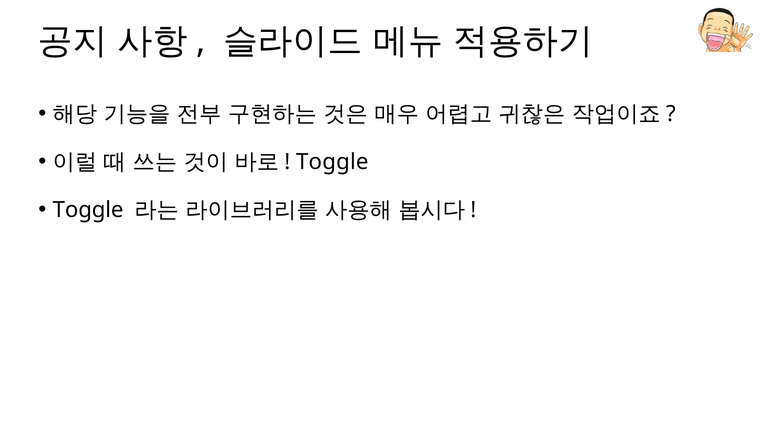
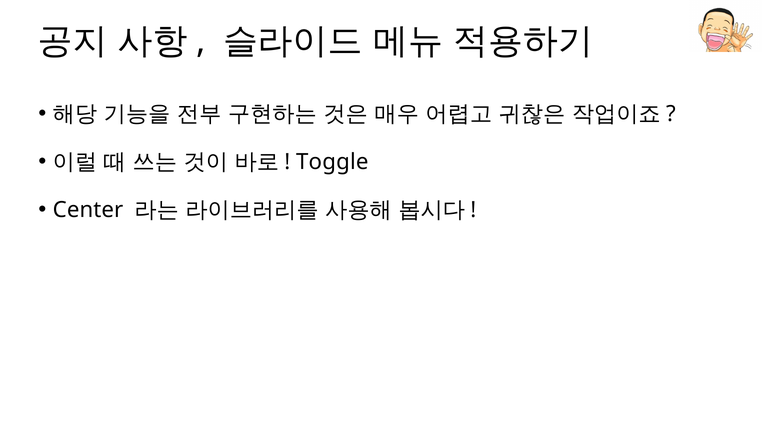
Toggle at (88, 210): Toggle -> Center
